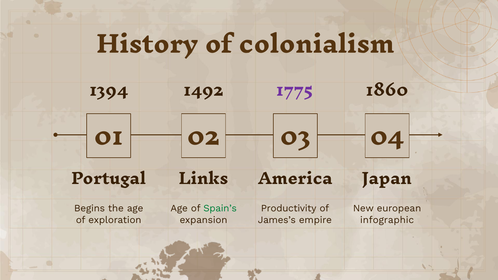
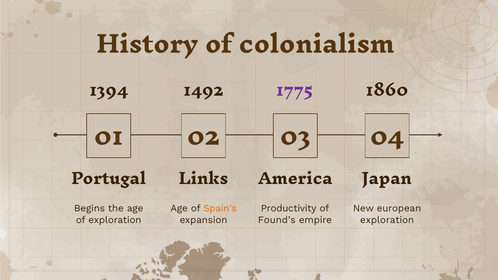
Spain’s colour: green -> orange
James’s: James’s -> Found’s
infographic at (387, 220): infographic -> exploration
